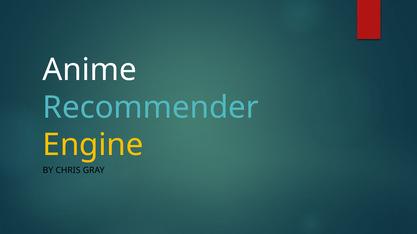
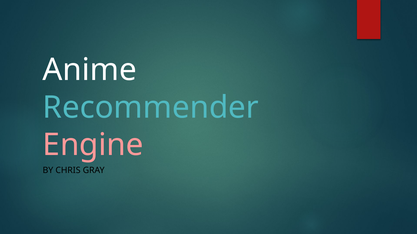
Engine colour: yellow -> pink
